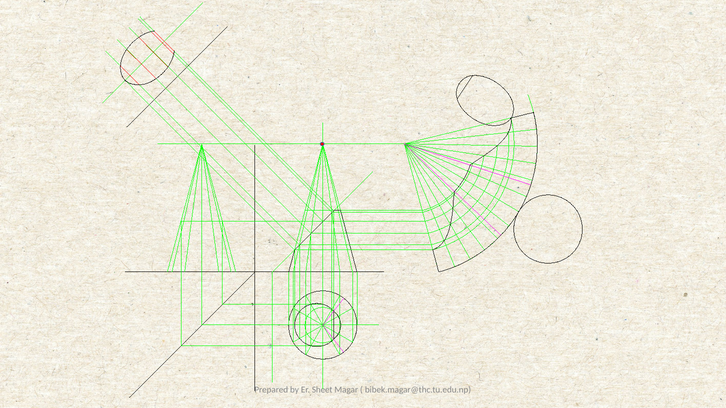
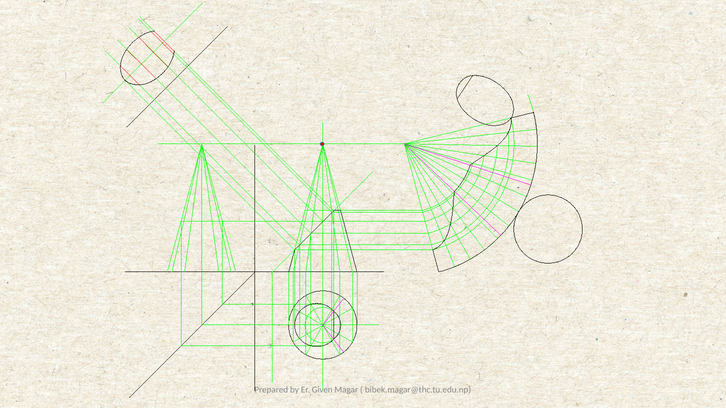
Sheet: Sheet -> Given
